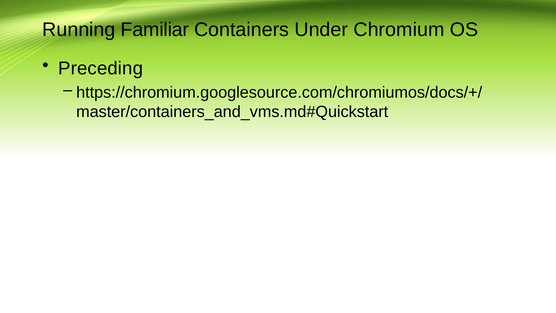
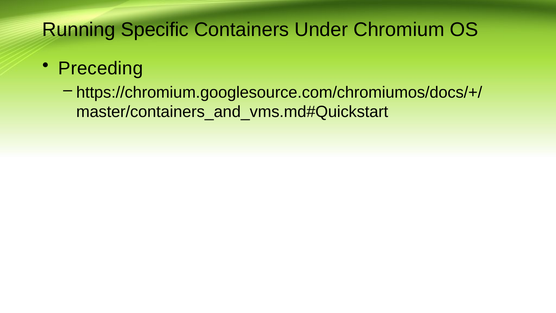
Familiar: Familiar -> Specific
